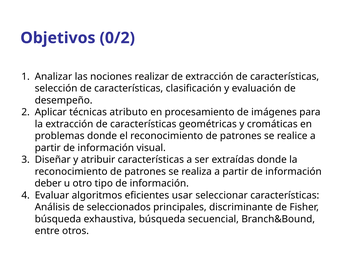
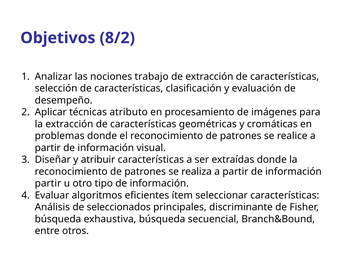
0/2: 0/2 -> 8/2
realizar: realizar -> trabajo
deber at (48, 183): deber -> partir
usar: usar -> ítem
